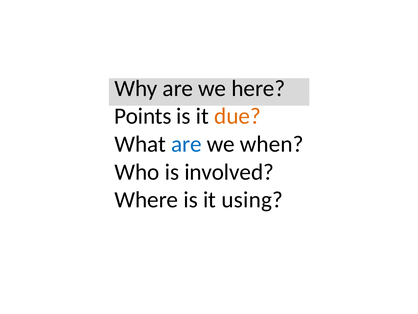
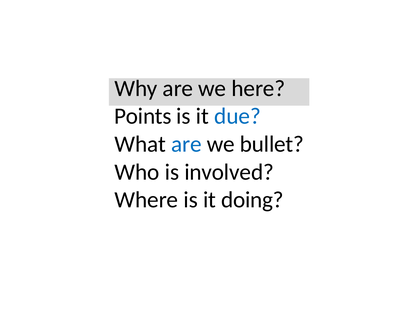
due colour: orange -> blue
when: when -> bullet
using: using -> doing
